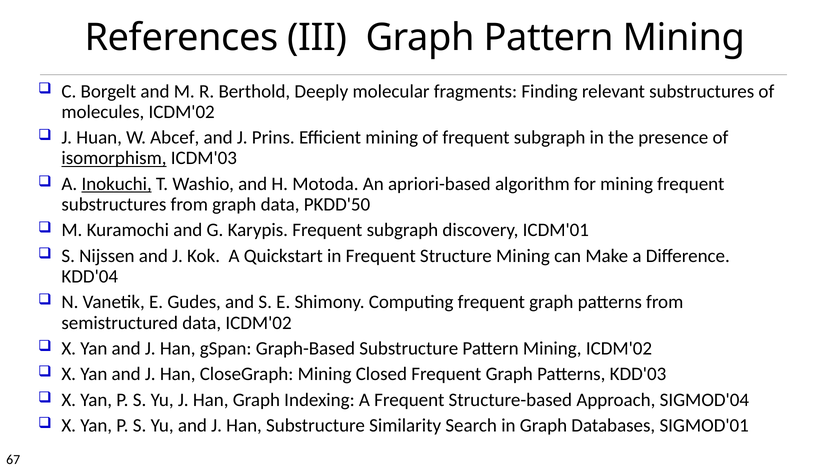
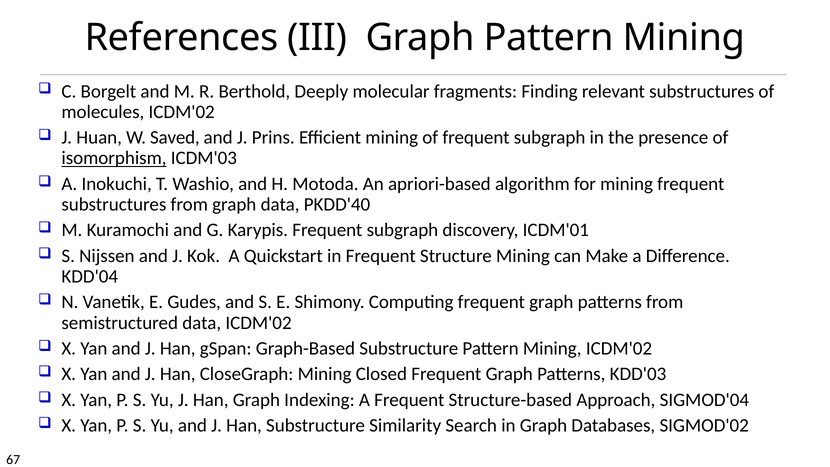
Abcef: Abcef -> Saved
Inokuchi underline: present -> none
PKDD'50: PKDD'50 -> PKDD'40
SIGMOD'01: SIGMOD'01 -> SIGMOD'02
